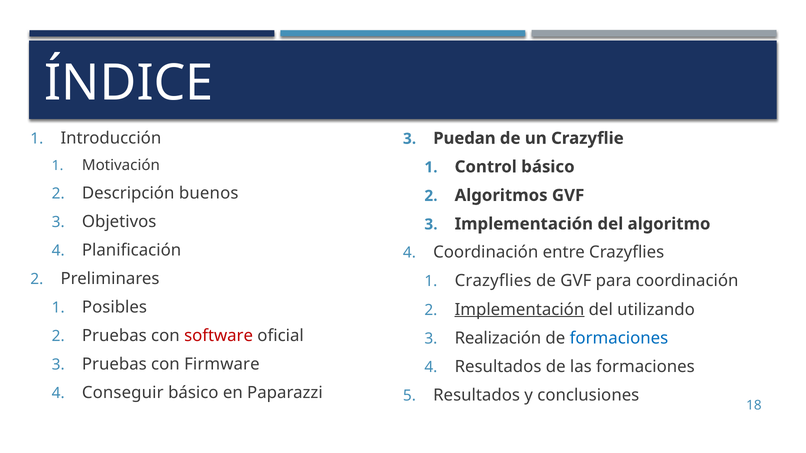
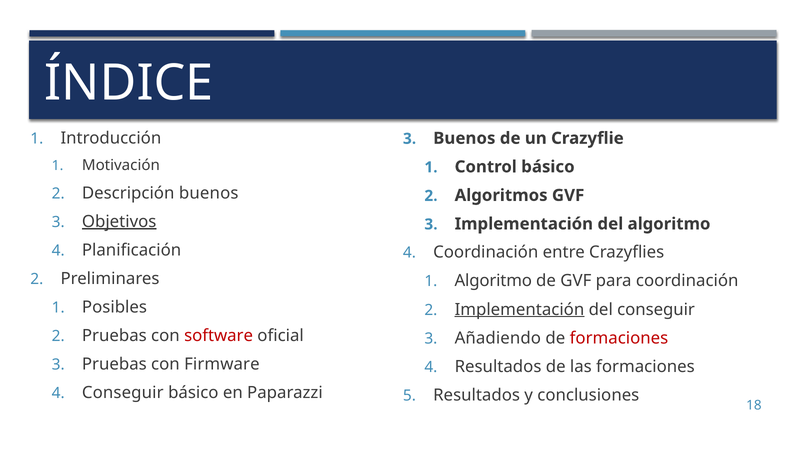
Puedan at (464, 138): Puedan -> Buenos
Objetivos underline: none -> present
Crazyflies at (493, 281): Crazyflies -> Algoritmo
del utilizando: utilizando -> conseguir
Realización: Realización -> Añadiendo
formaciones at (619, 338) colour: blue -> red
